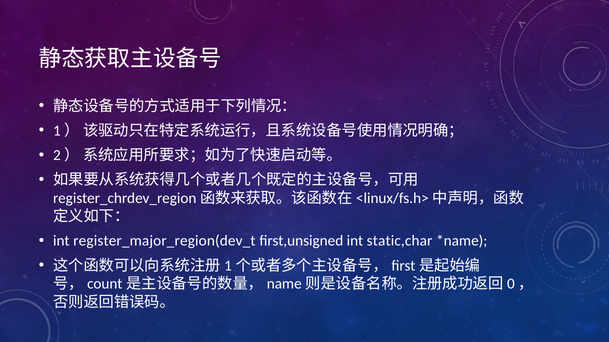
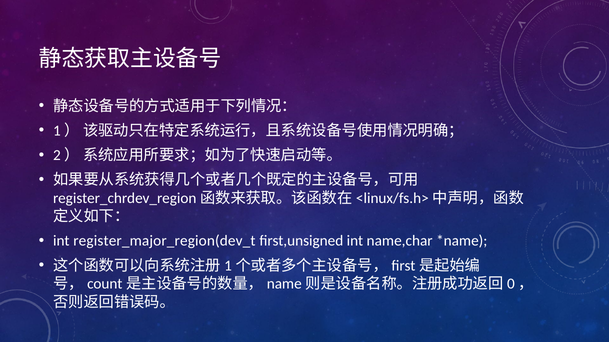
static,char: static,char -> name,char
